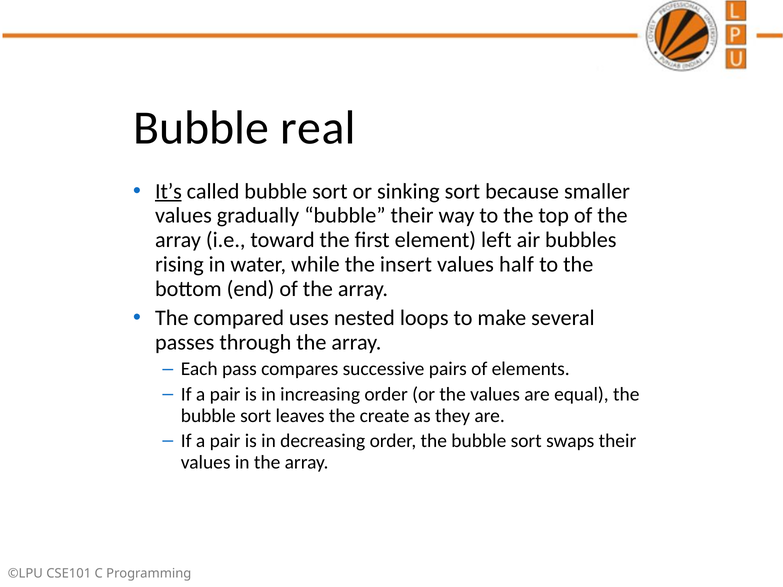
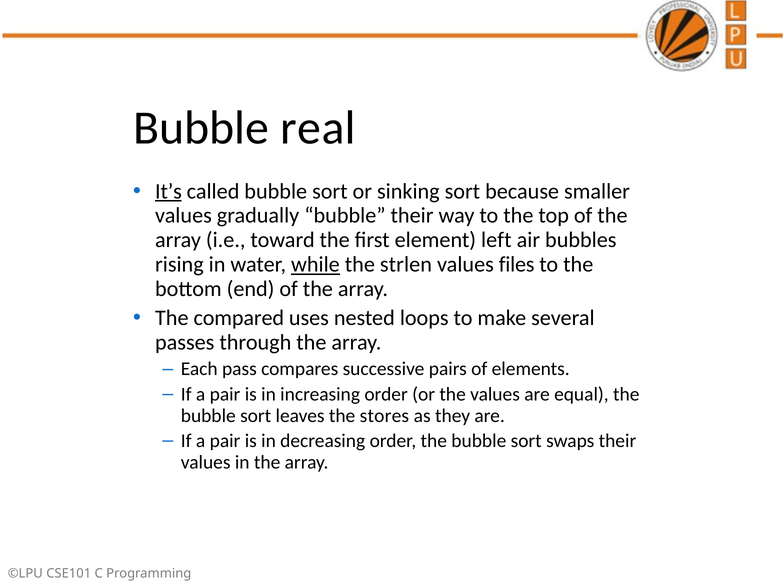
while underline: none -> present
insert: insert -> strlen
half: half -> files
create: create -> stores
